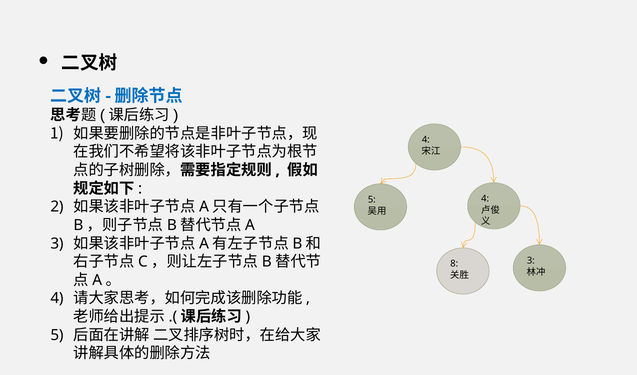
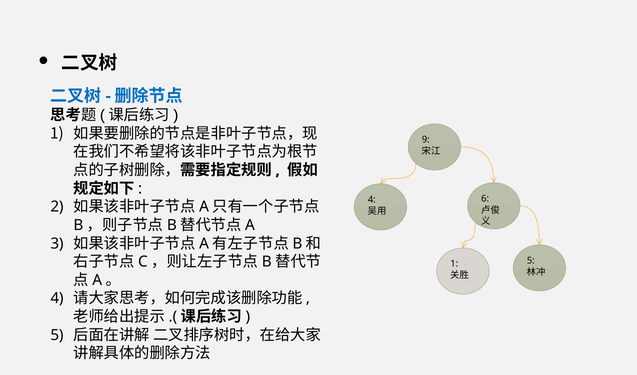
4 at (426, 140): 4 -> 9
4 at (485, 199): 4 -> 6
5 at (372, 200): 5 -> 4
3 at (531, 261): 3 -> 5
8 at (454, 264): 8 -> 1
